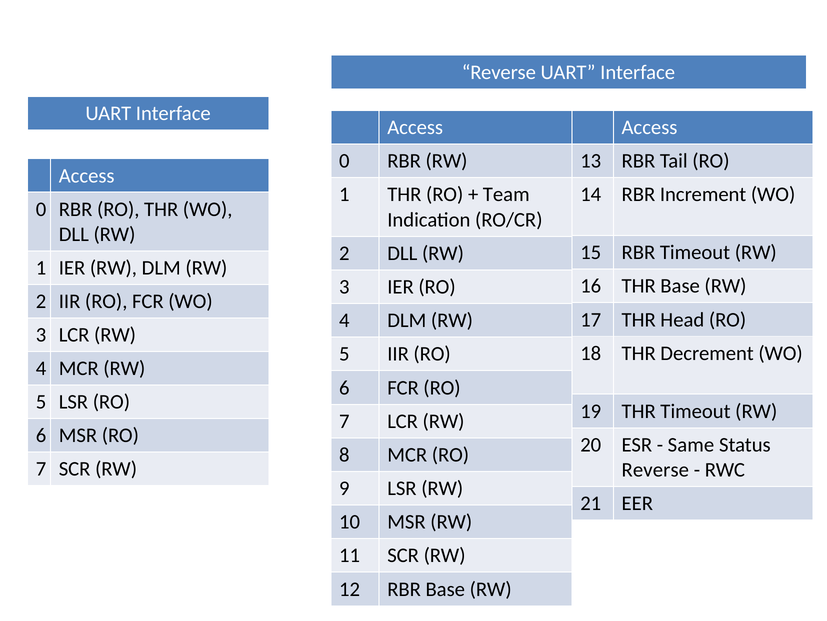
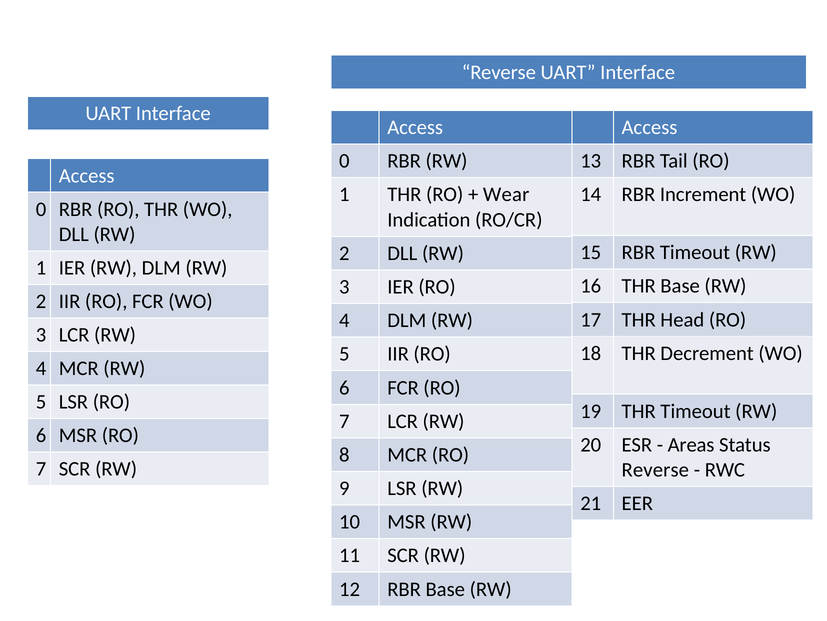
Team: Team -> Wear
Same: Same -> Areas
